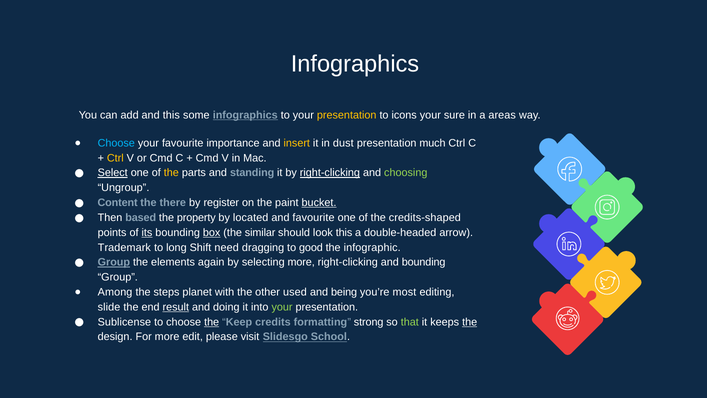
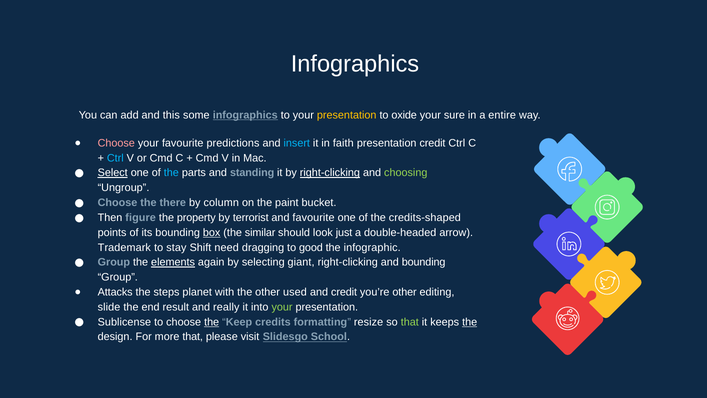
icons: icons -> oxide
areas: areas -> entire
Choose at (116, 143) colour: light blue -> pink
importance: importance -> predictions
insert colour: yellow -> light blue
dust: dust -> faith
presentation much: much -> credit
Ctrl at (115, 158) colour: yellow -> light blue
the at (171, 173) colour: yellow -> light blue
Content at (118, 203): Content -> Choose
register: register -> column
bucket underline: present -> none
based: based -> figure
located: located -> terrorist
its underline: present -> none
look this: this -> just
long: long -> stay
Group at (114, 262) underline: present -> none
elements underline: none -> present
selecting more: more -> giant
Among: Among -> Attacks
and being: being -> credit
you’re most: most -> other
result underline: present -> none
doing: doing -> really
strong: strong -> resize
more edit: edit -> that
